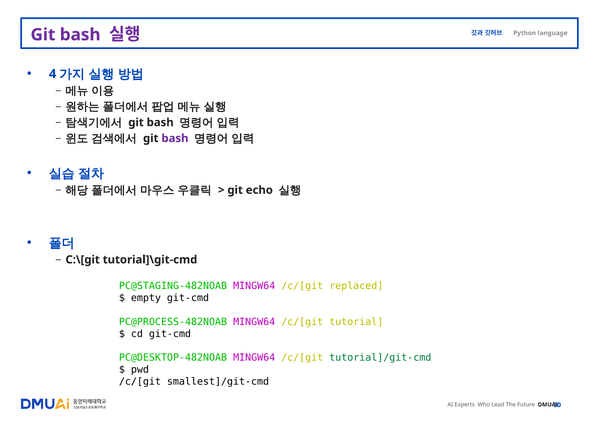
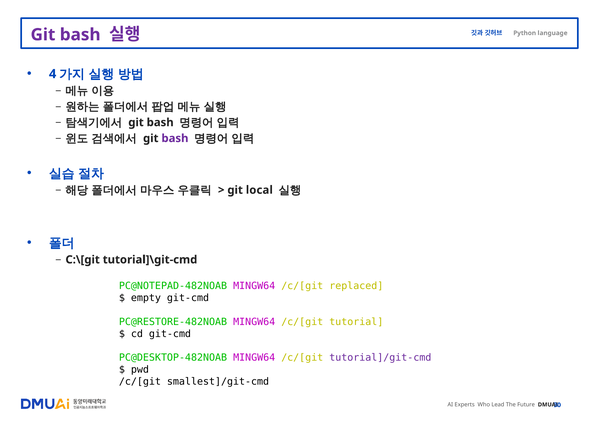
echo: echo -> local
PC@STAGING-482NOAB: PC@STAGING-482NOAB -> PC@NOTEPAD-482NOAB
PC@PROCESS-482NOAB: PC@PROCESS-482NOAB -> PC@RESTORE-482NOAB
tutorial]/git-cmd colour: green -> purple
